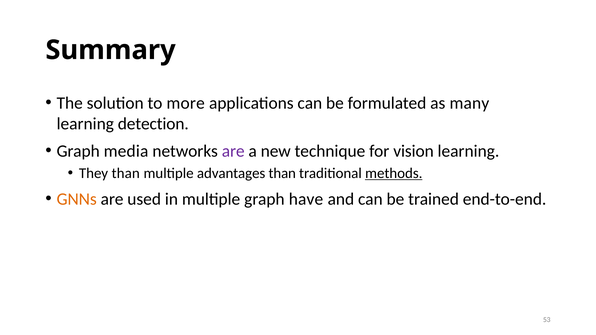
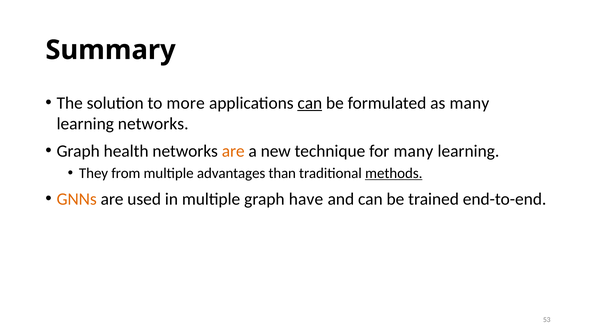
can at (310, 103) underline: none -> present
learning detection: detection -> networks
media: media -> health
are at (233, 151) colour: purple -> orange
for vision: vision -> many
They than: than -> from
